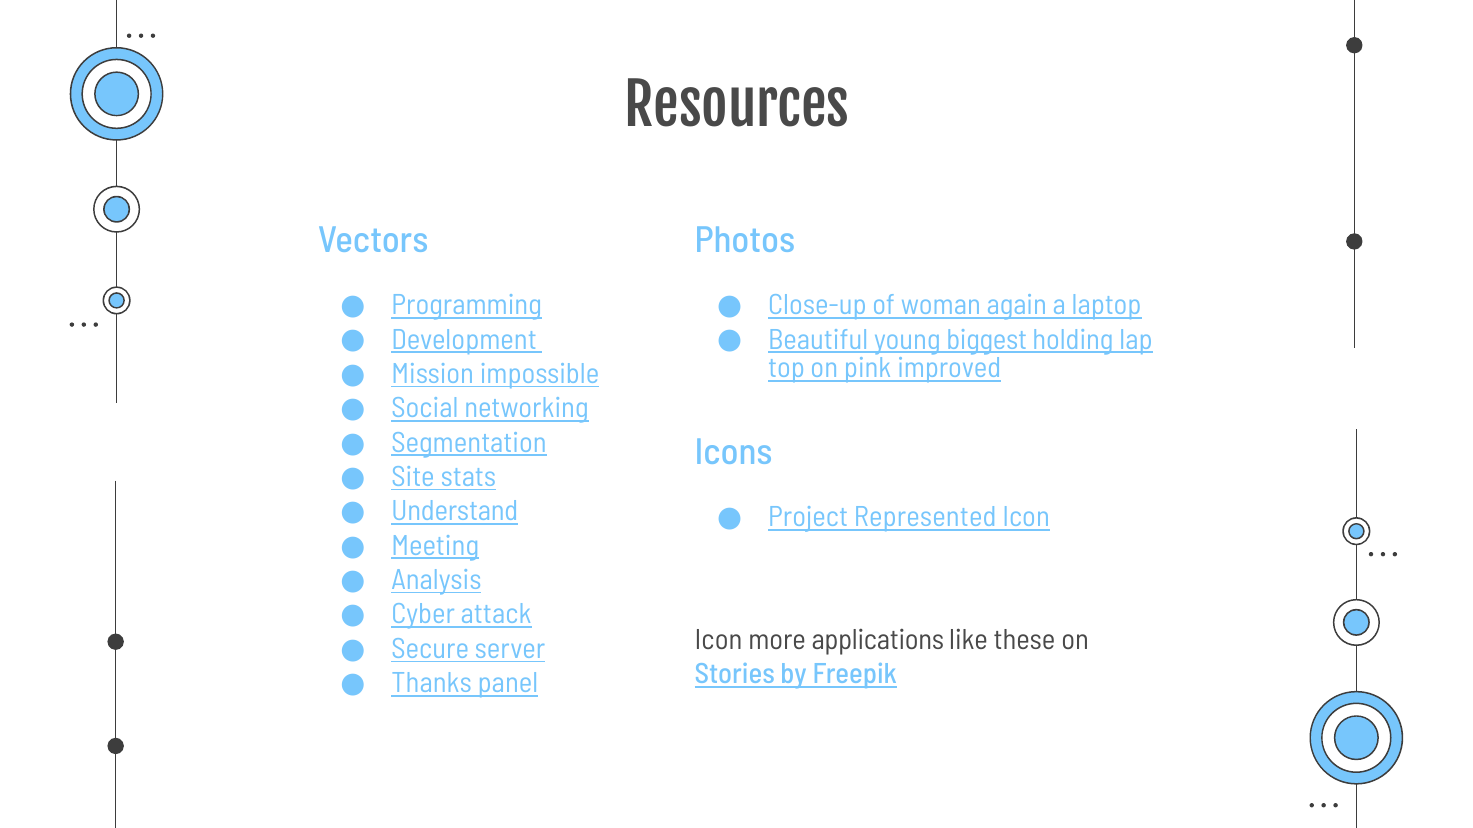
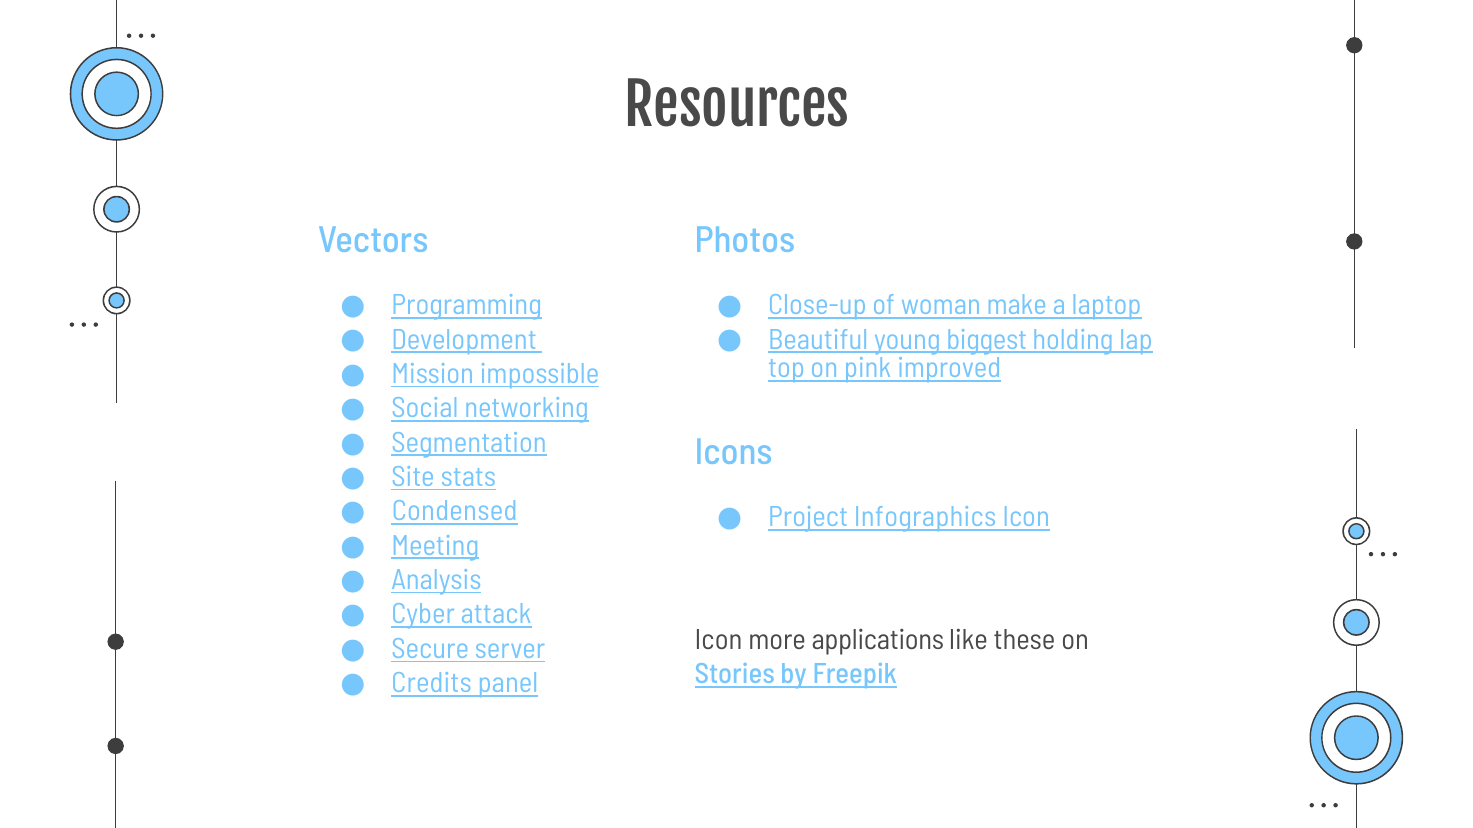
again: again -> make
Understand: Understand -> Condensed
Represented: Represented -> Infographics
Thanks: Thanks -> Credits
